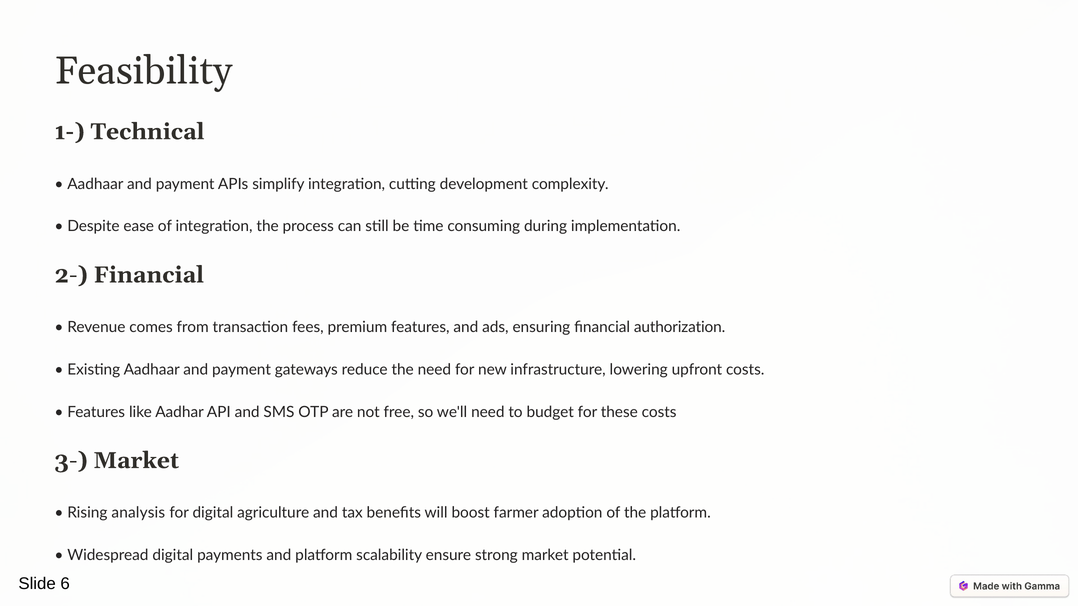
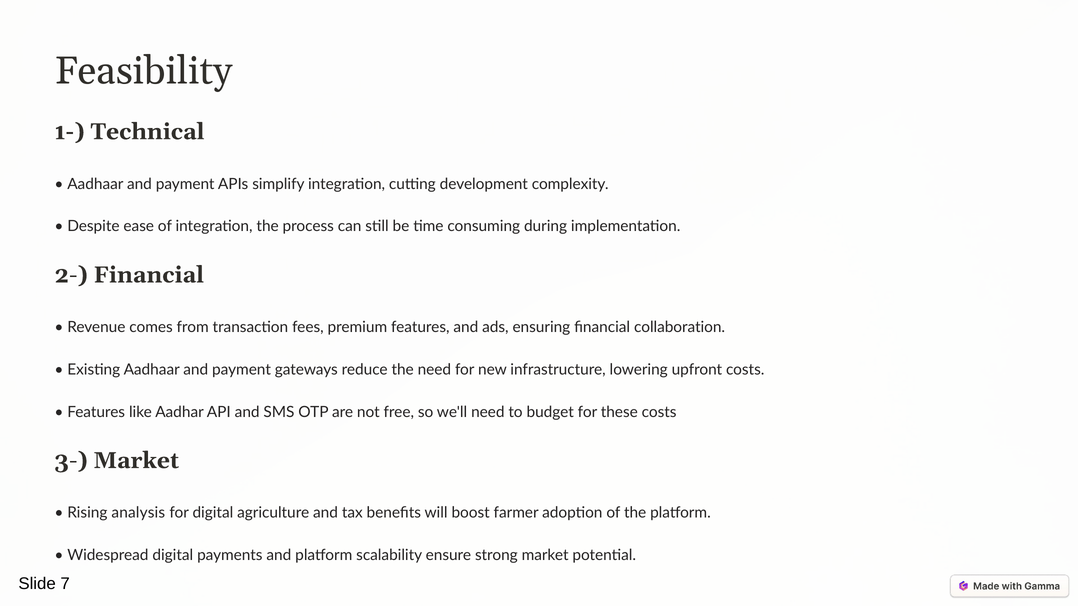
authorization: authorization -> collaboration
6: 6 -> 7
